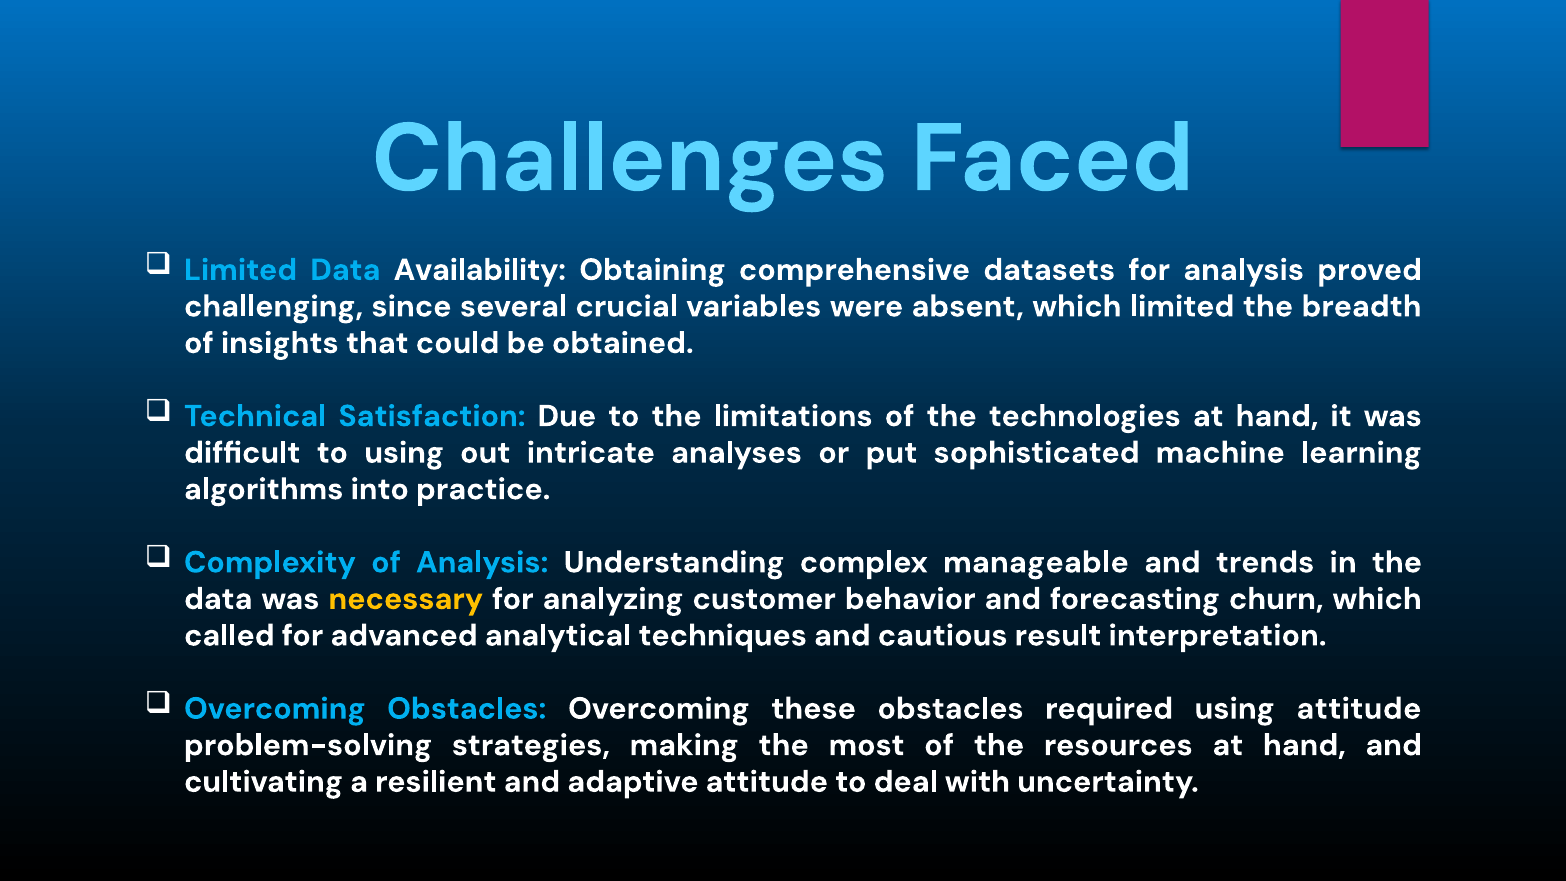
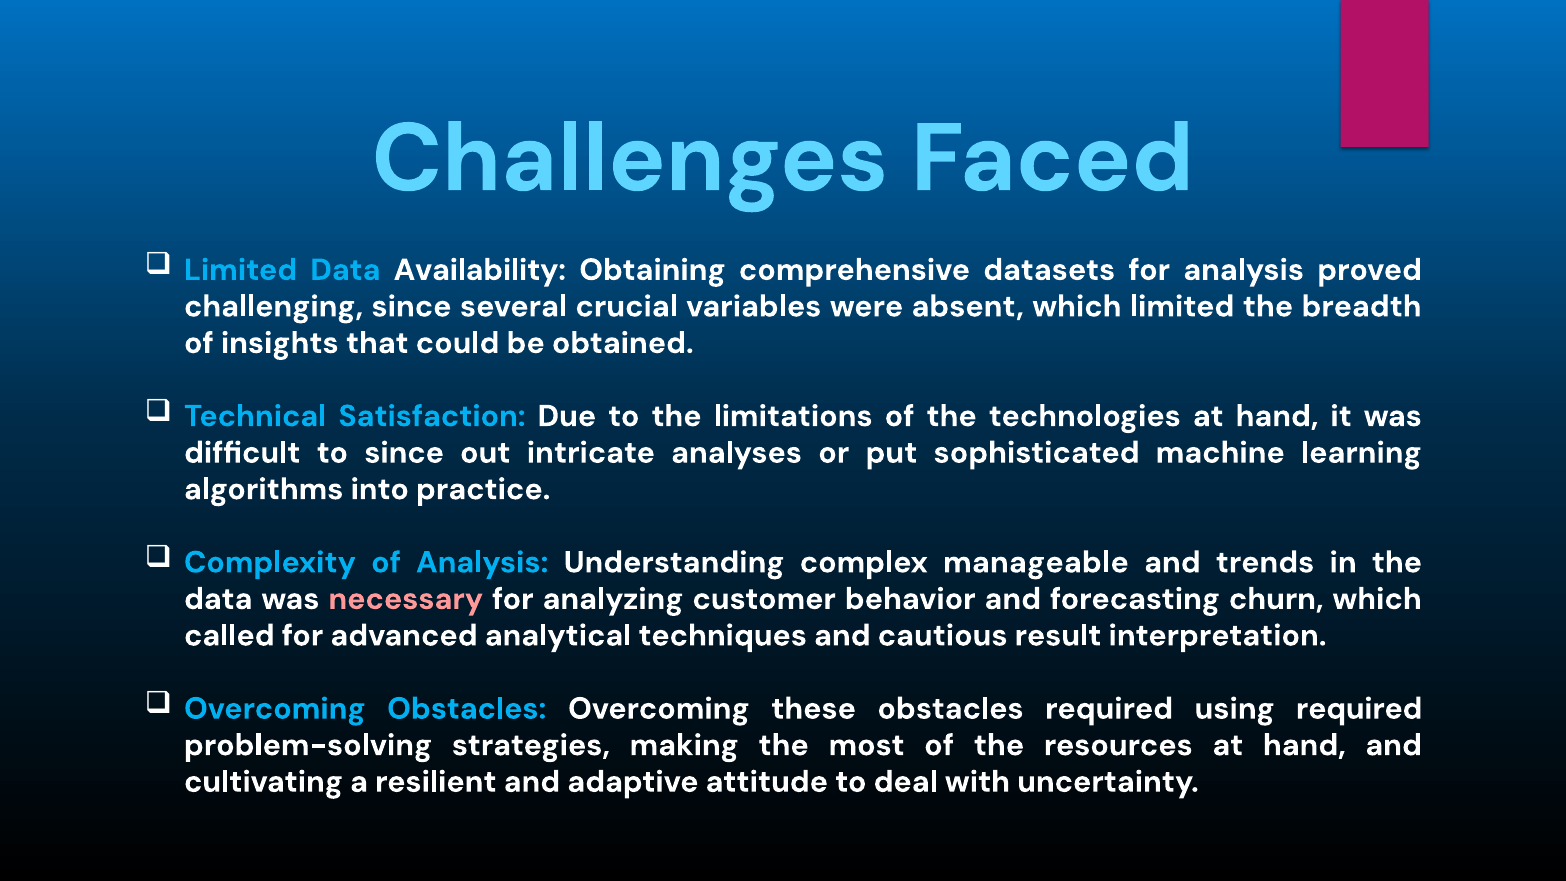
to using: using -> since
necessary colour: yellow -> pink
using attitude: attitude -> required
